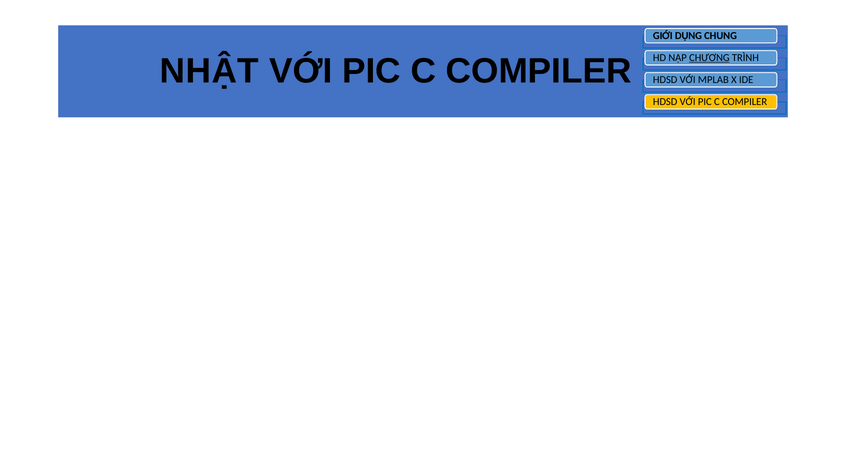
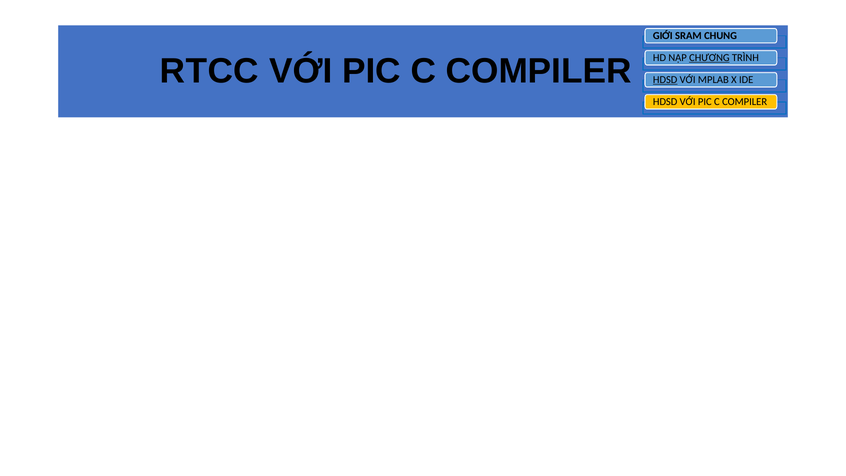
DỤNG: DỤNG -> SRAM
NHẬT: NHẬT -> RTCC
HDSD at (665, 80) underline: none -> present
